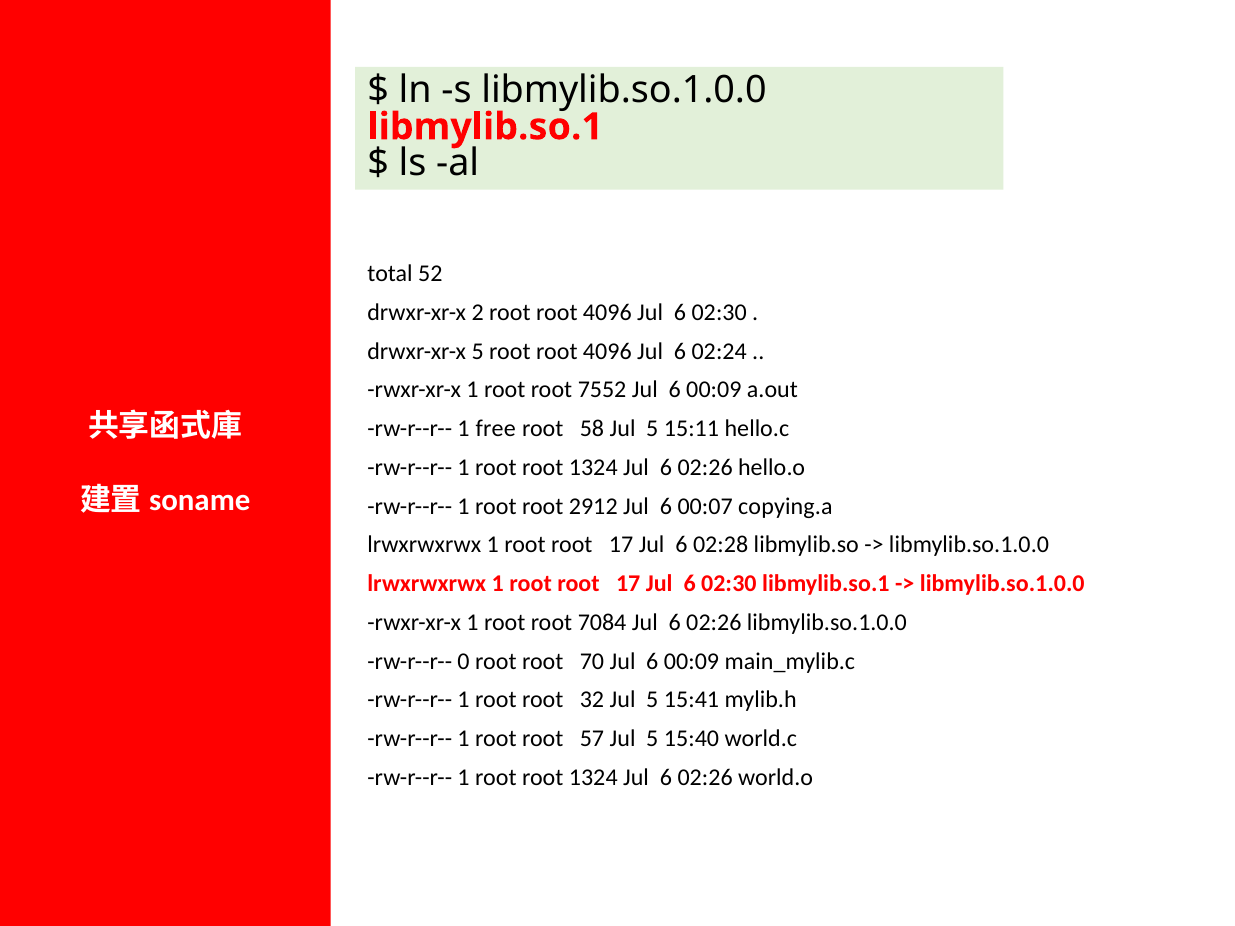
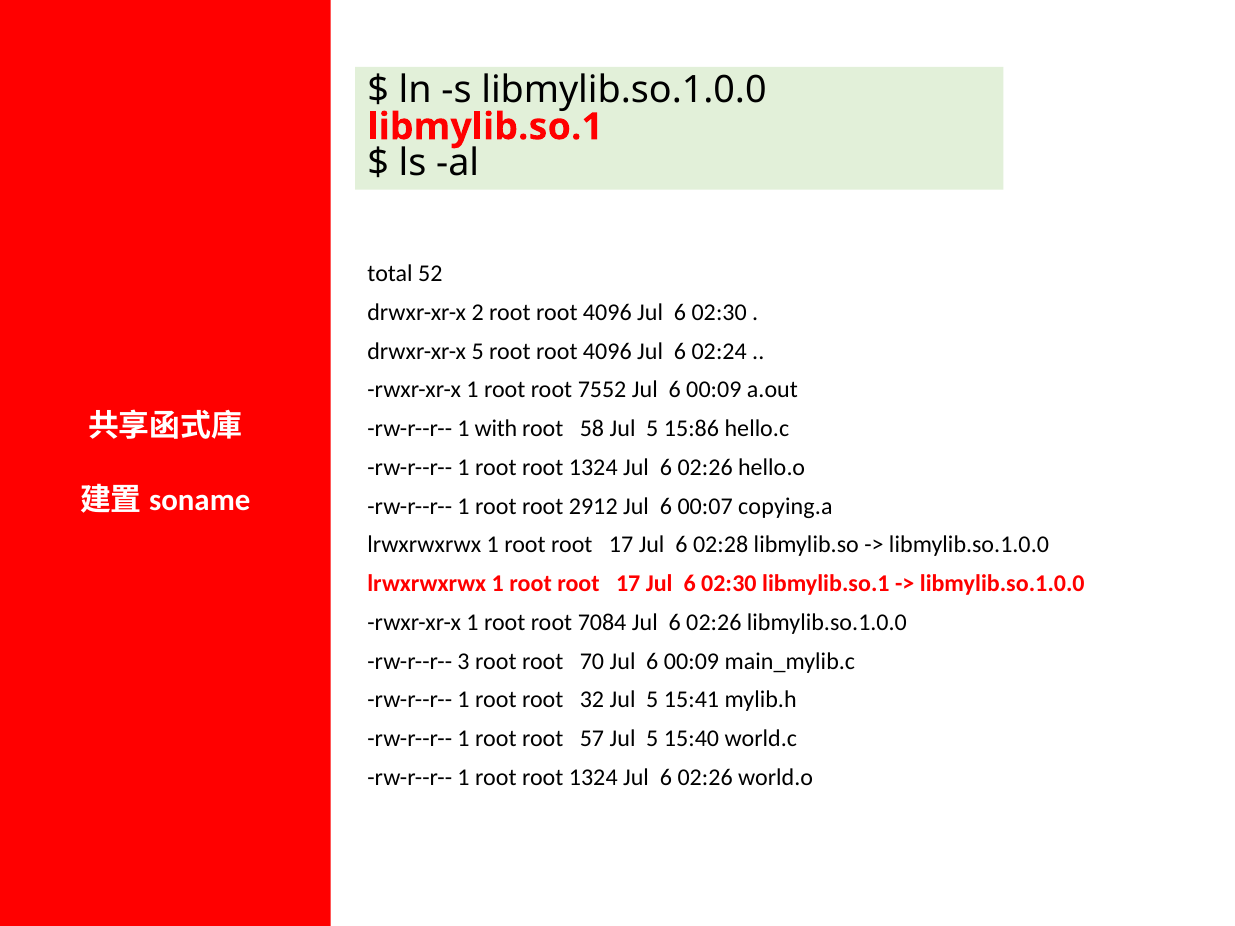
free: free -> with
15:11: 15:11 -> 15:86
0: 0 -> 3
